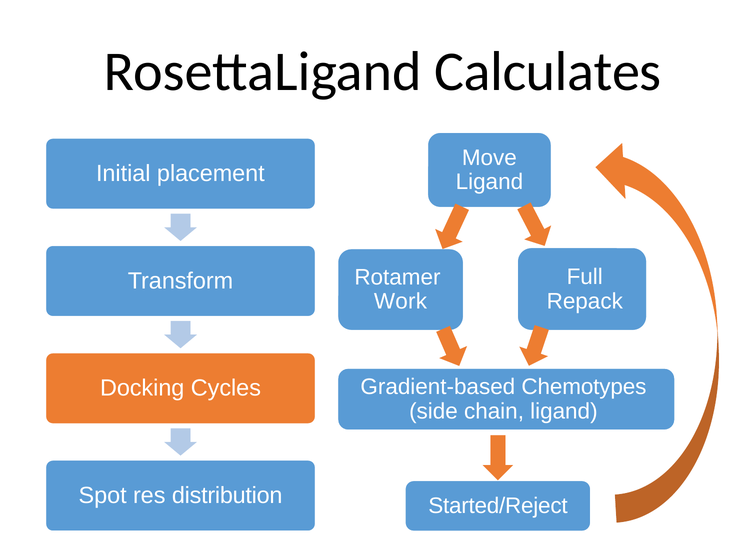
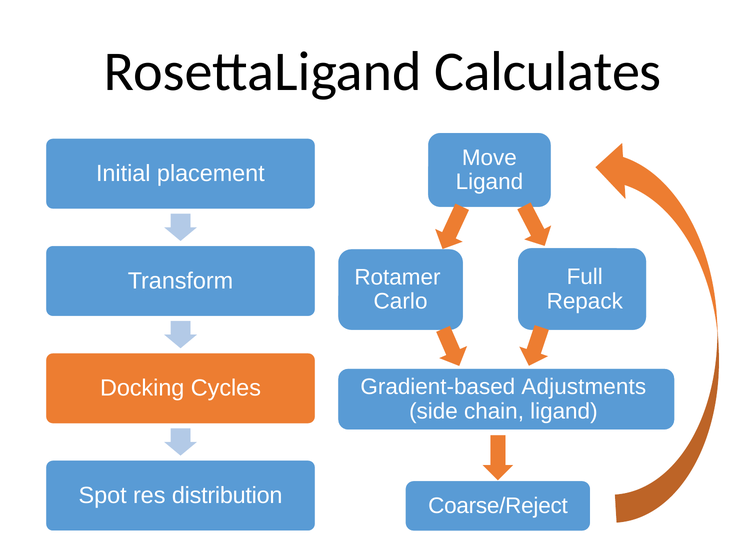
Work: Work -> Carlo
Chemotypes: Chemotypes -> Adjustments
Started/Reject: Started/Reject -> Coarse/Reject
